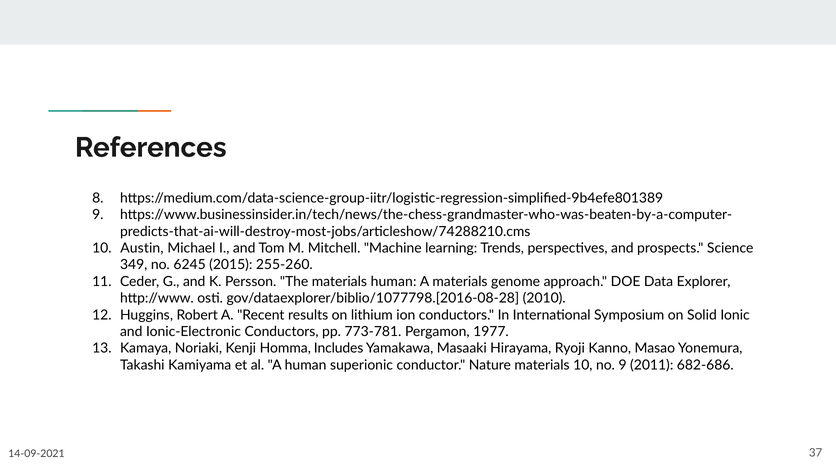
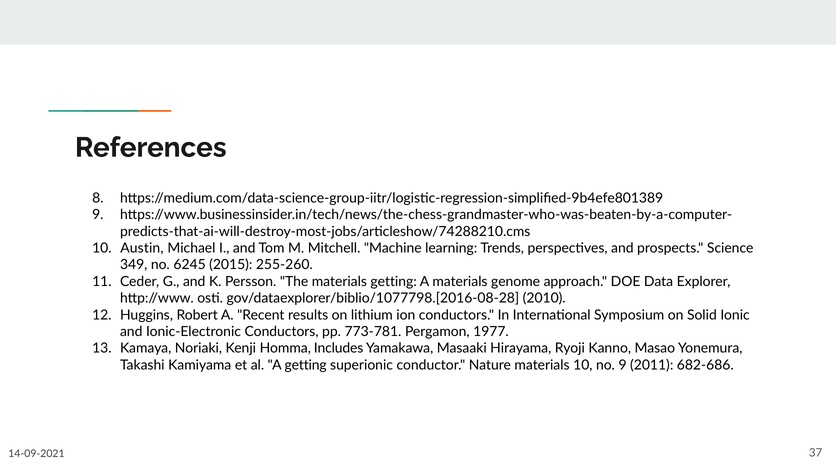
materials human: human -> getting
A human: human -> getting
